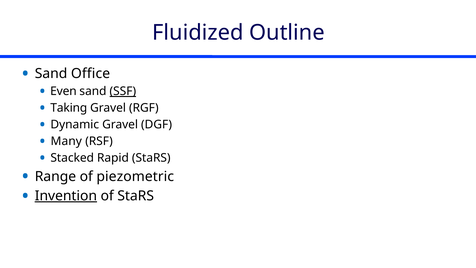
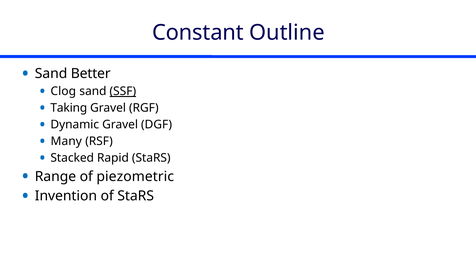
Fluidized: Fluidized -> Constant
Office: Office -> Better
Even: Even -> Clog
Invention underline: present -> none
